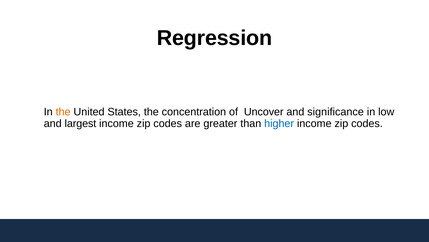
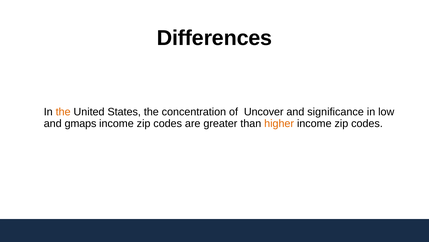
Regression: Regression -> Differences
largest: largest -> gmaps
higher colour: blue -> orange
